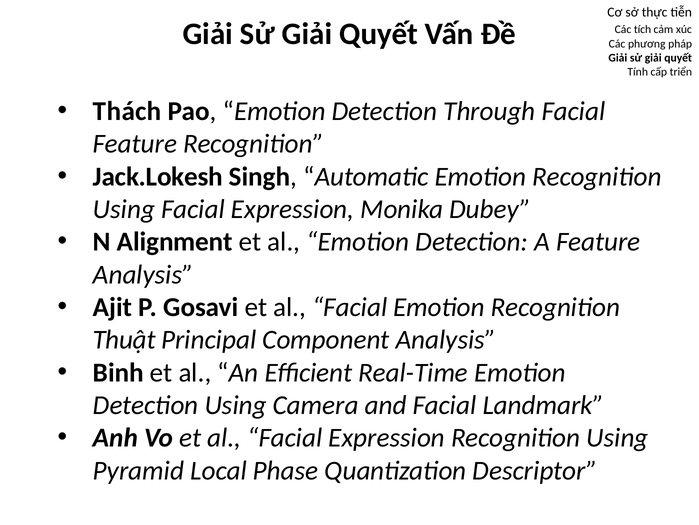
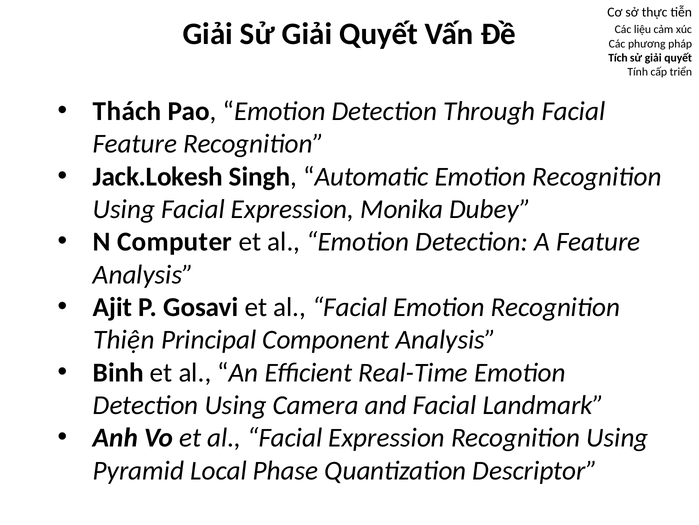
tích: tích -> liệu
Giải at (618, 58): Giải -> Tích
Alignment: Alignment -> Computer
Thuật: Thuật -> Thiện
